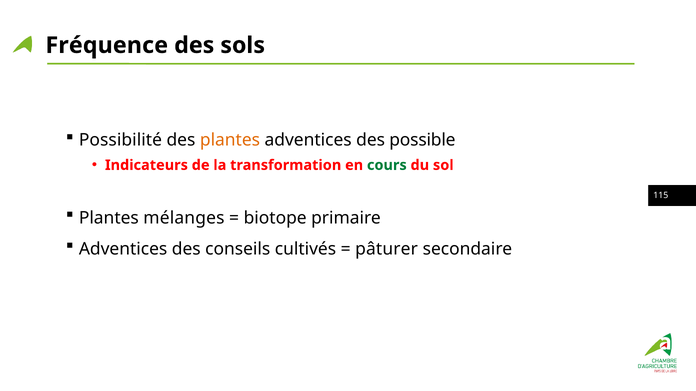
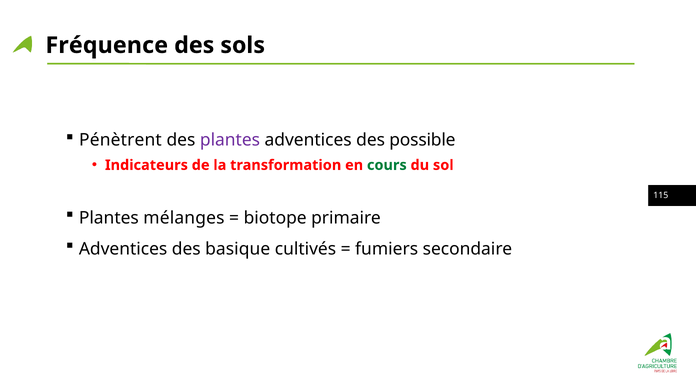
Possibilité: Possibilité -> Pénètrent
plantes at (230, 140) colour: orange -> purple
conseils: conseils -> basique
pâturer: pâturer -> fumiers
